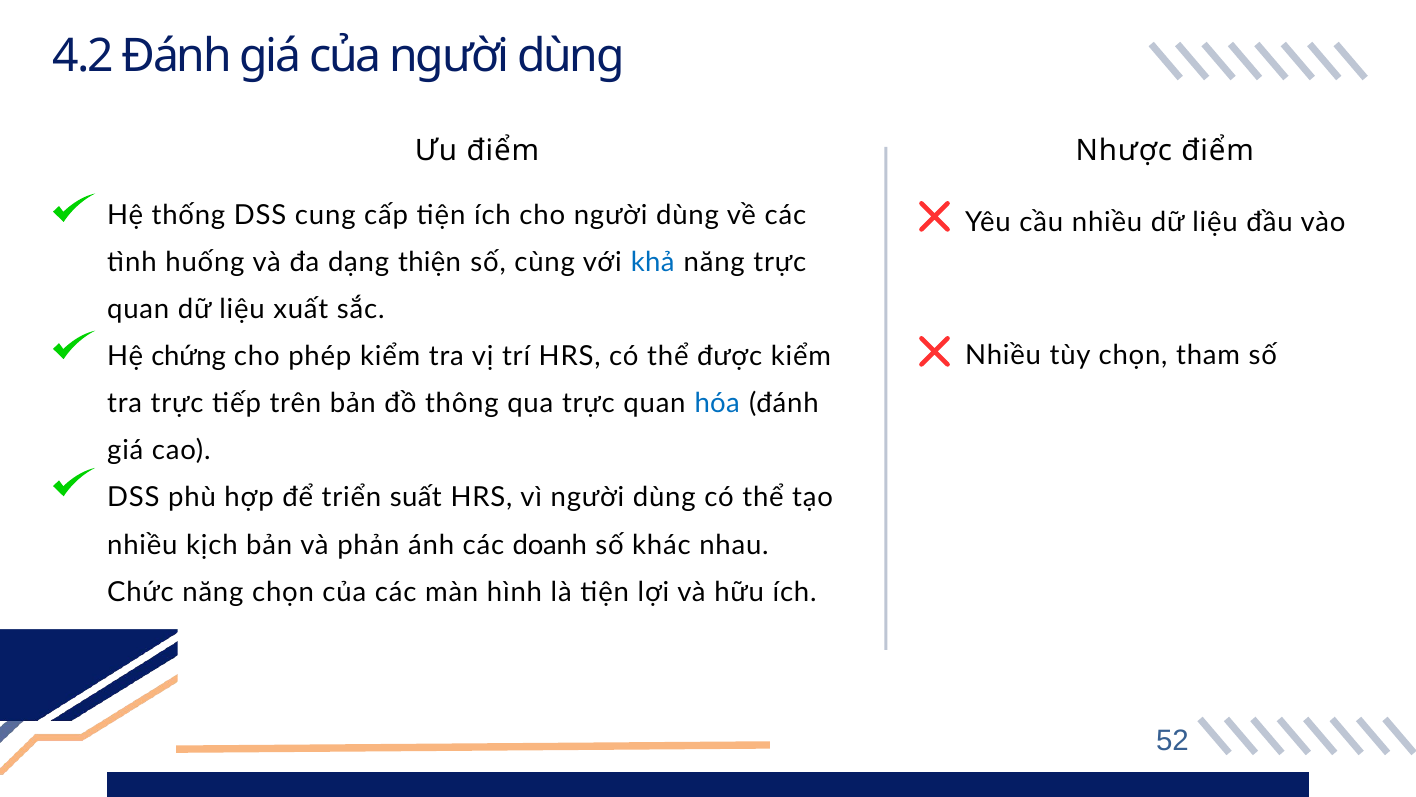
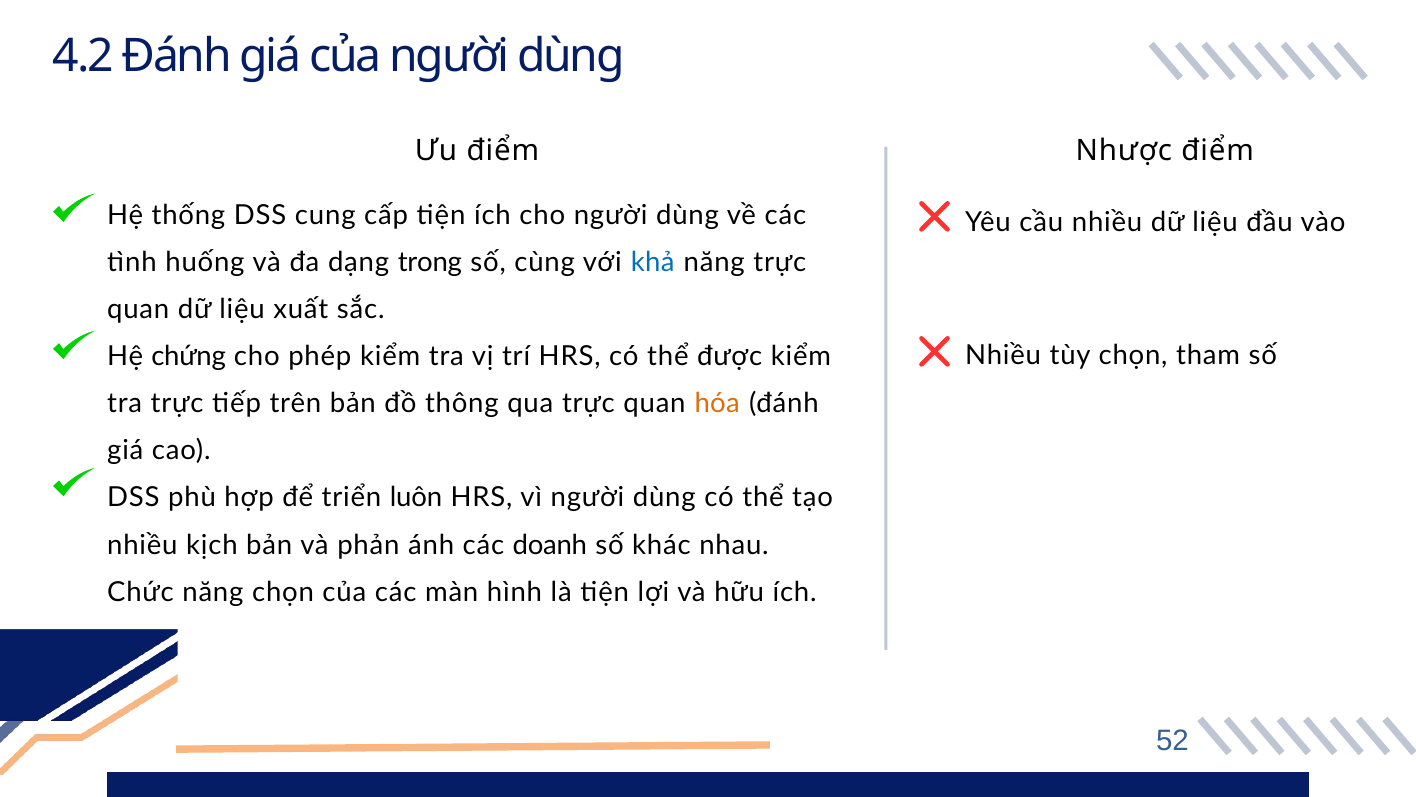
thiện: thiện -> trong
hóa colour: blue -> orange
suất: suất -> luôn
